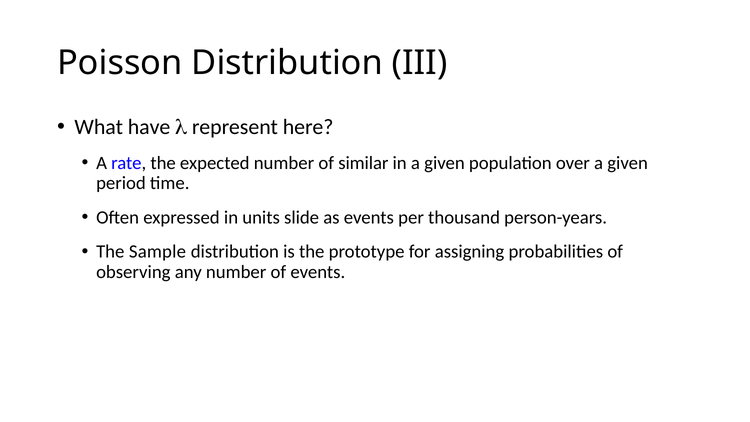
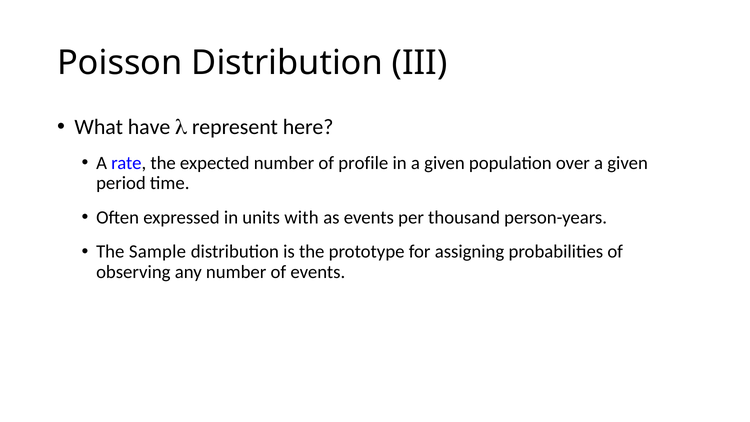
similar: similar -> profile
slide: slide -> with
